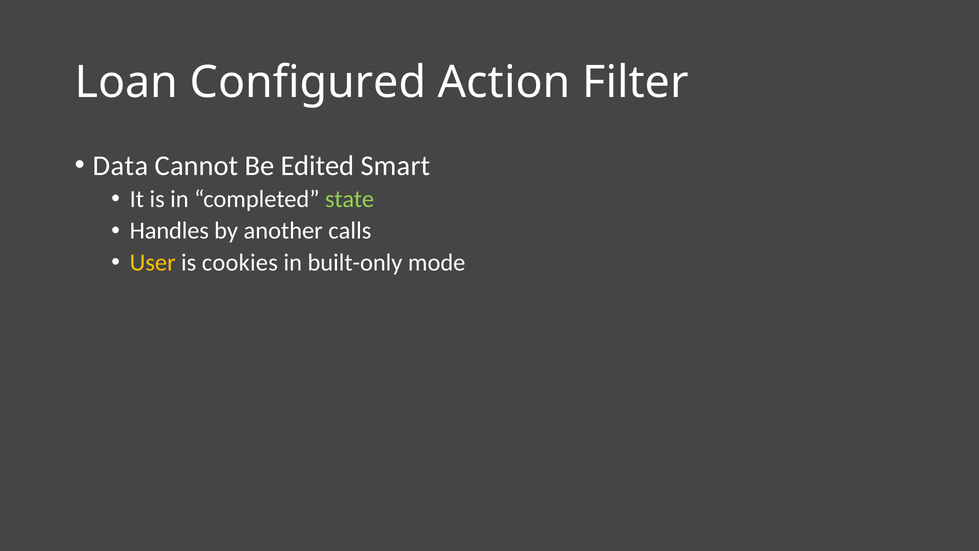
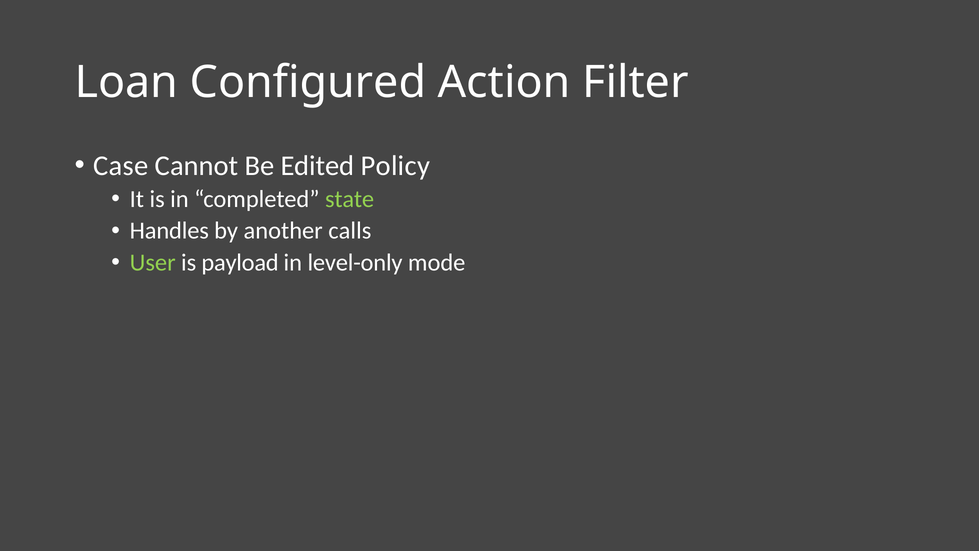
Data: Data -> Case
Smart: Smart -> Policy
User colour: yellow -> light green
cookies: cookies -> payload
built-only: built-only -> level-only
